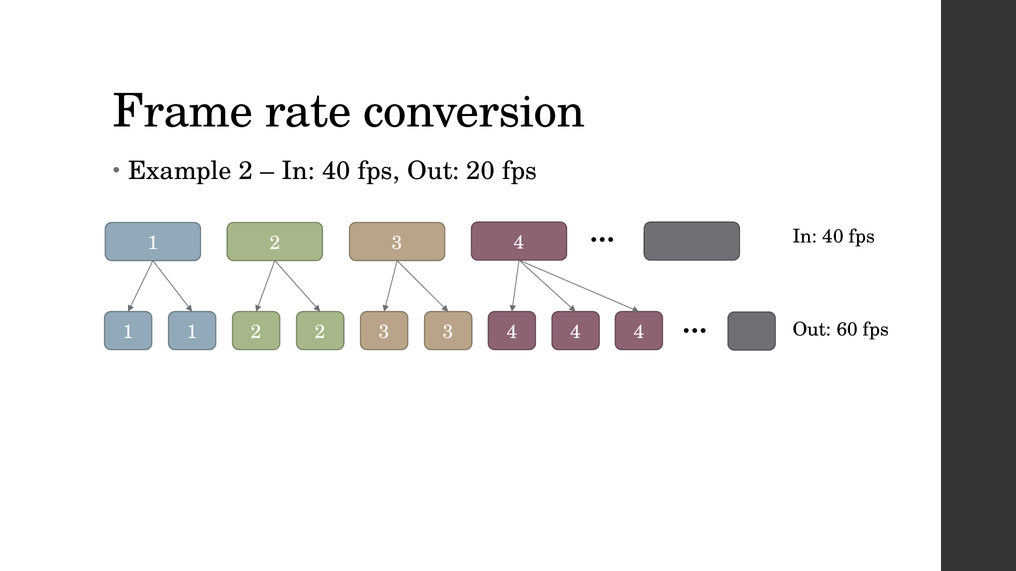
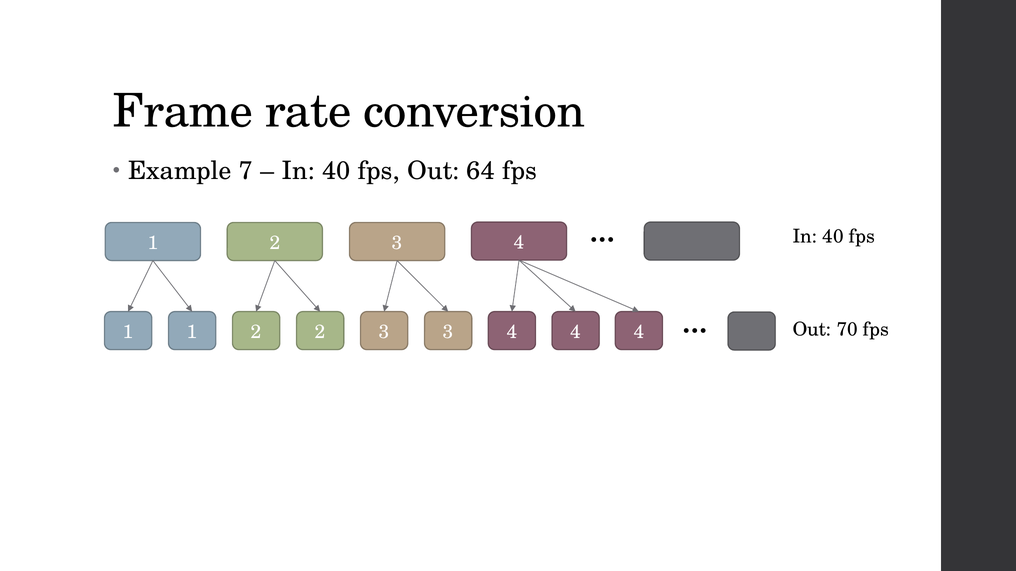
Example 2: 2 -> 7
20: 20 -> 64
60: 60 -> 70
